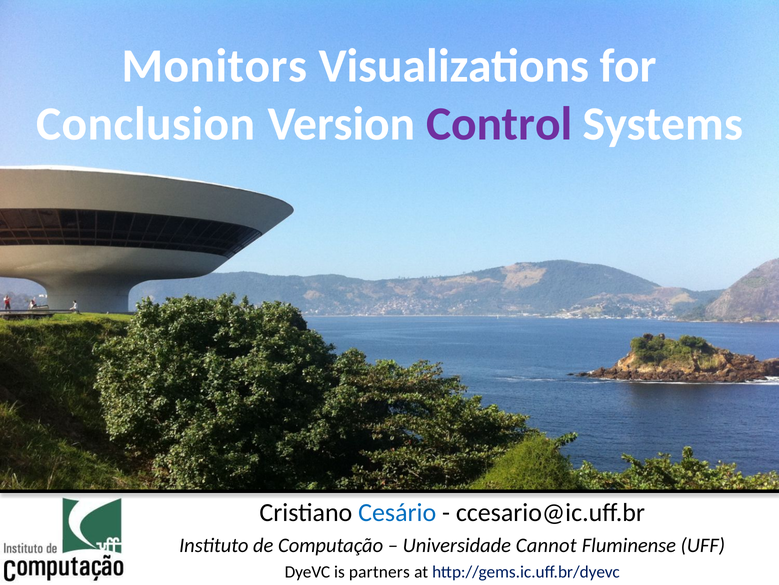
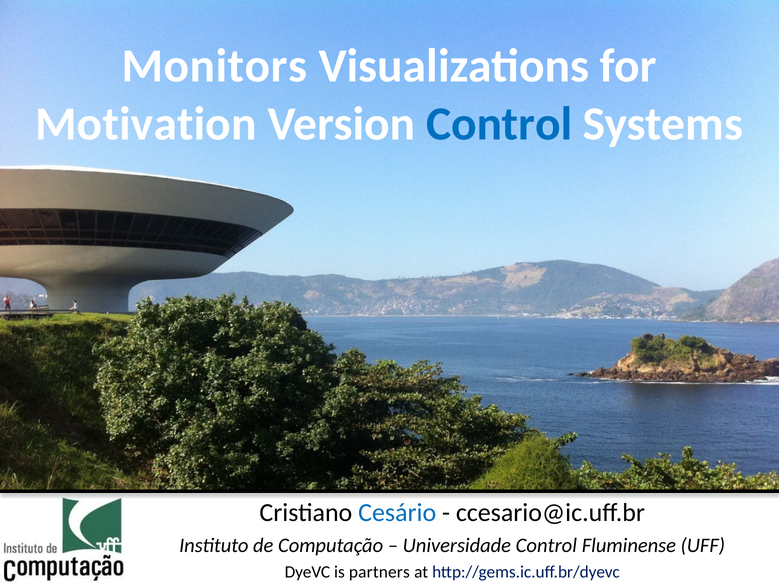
Conclusion: Conclusion -> Motivation
Control at (499, 124) colour: purple -> blue
Universidade Cannot: Cannot -> Control
